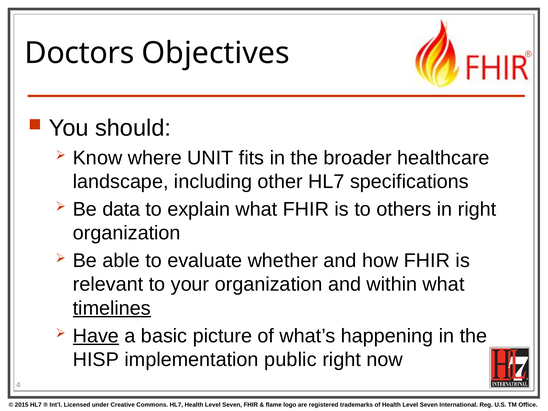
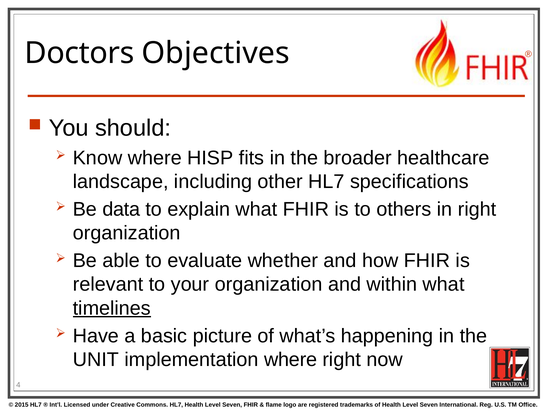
UNIT: UNIT -> HISP
Have underline: present -> none
HISP: HISP -> UNIT
implementation public: public -> where
